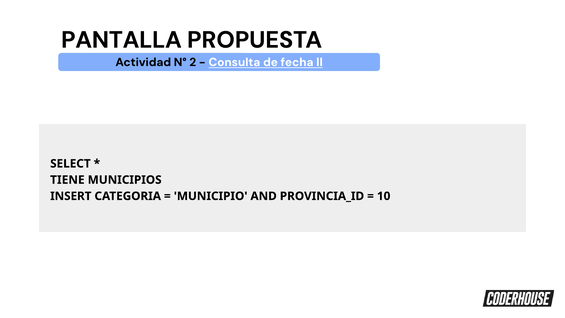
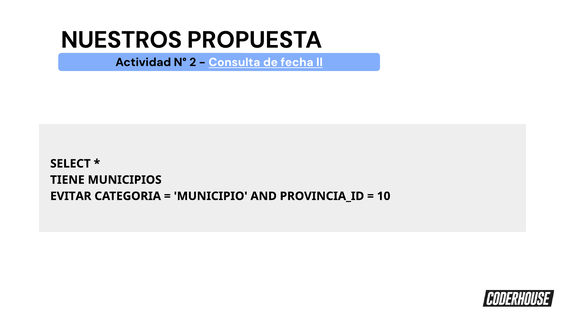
PANTALLA: PANTALLA -> NUESTROS
INSERT: INSERT -> EVITAR
